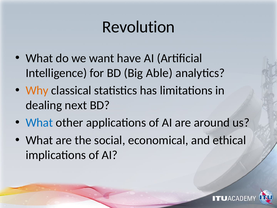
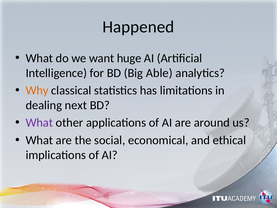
Revolution: Revolution -> Happened
have: have -> huge
What at (39, 123) colour: blue -> purple
